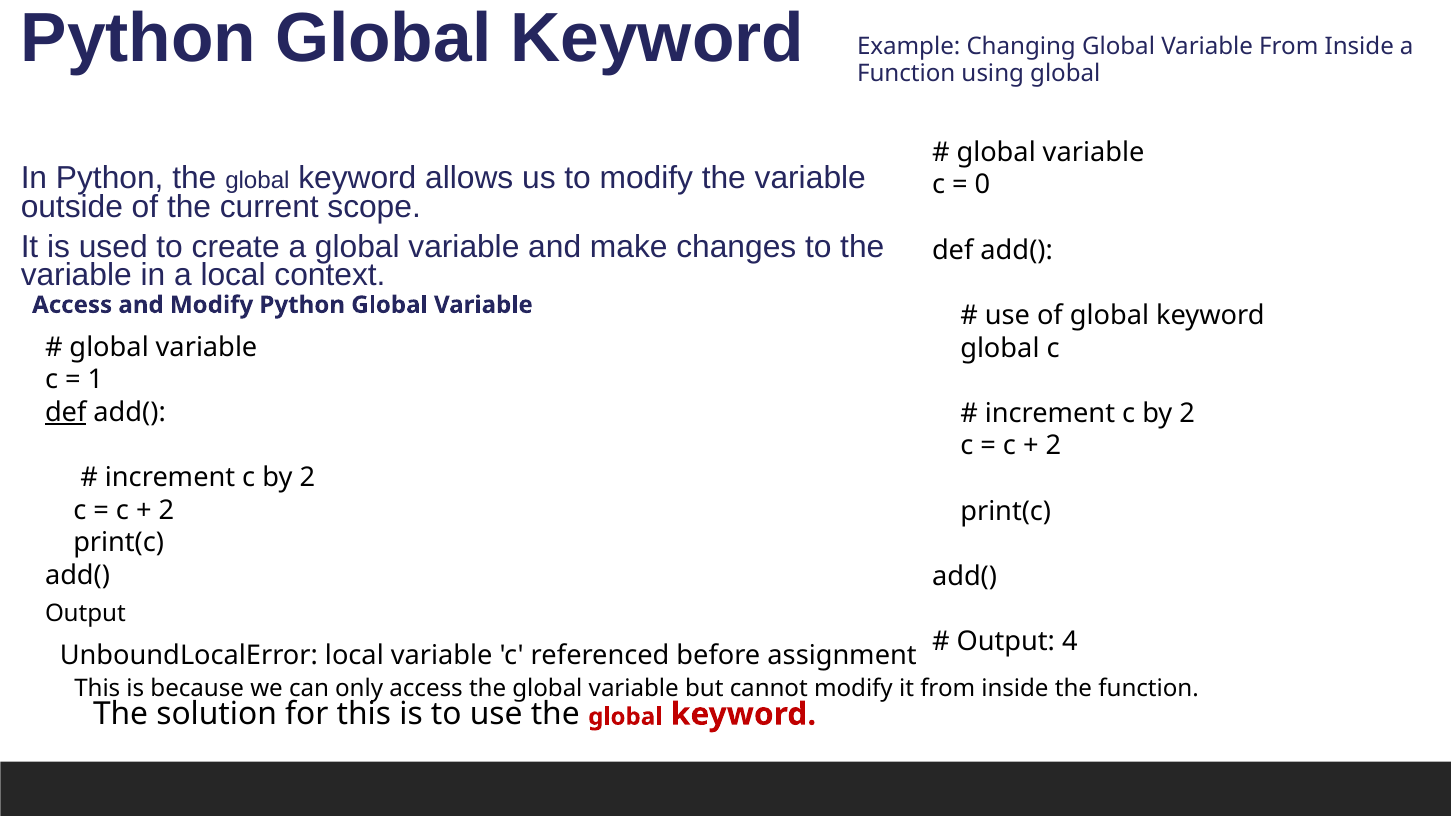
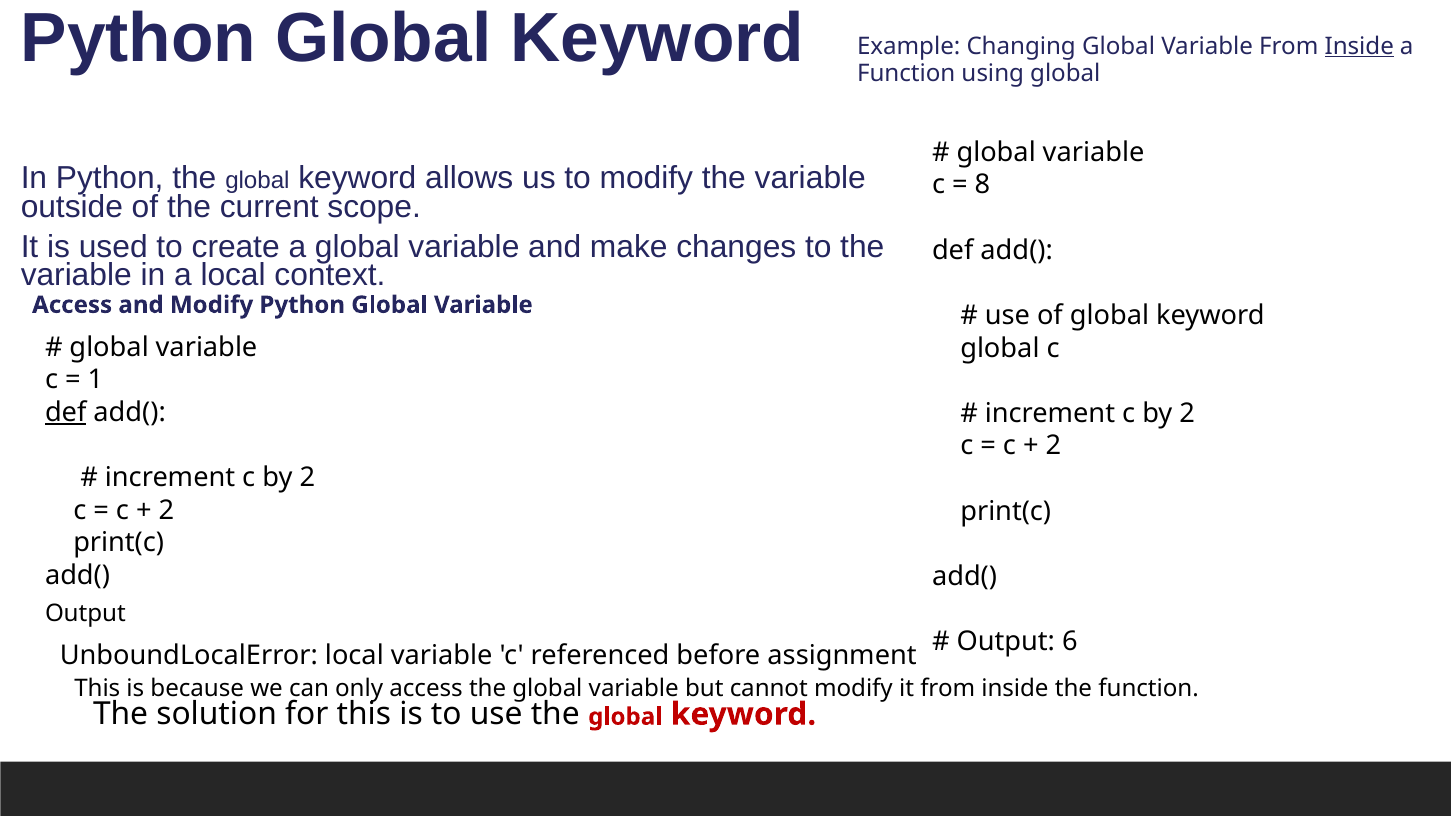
Inside at (1359, 46) underline: none -> present
0: 0 -> 8
4: 4 -> 6
